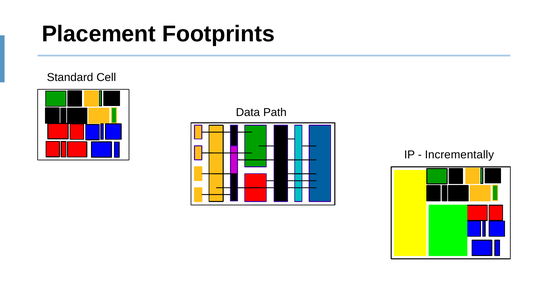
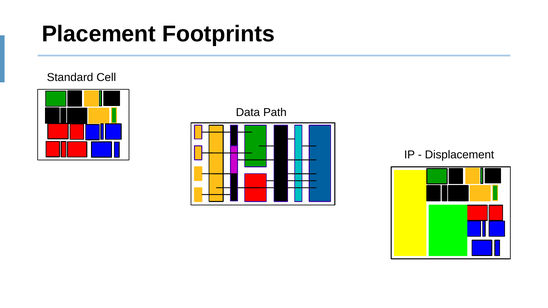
Incrementally: Incrementally -> Displacement
